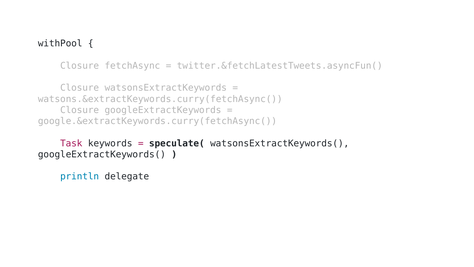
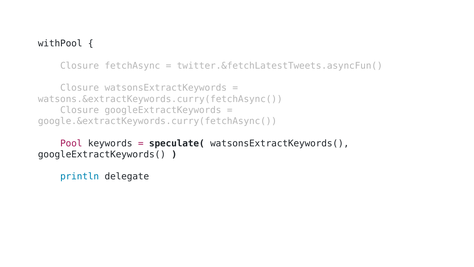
Task: Task -> Pool
